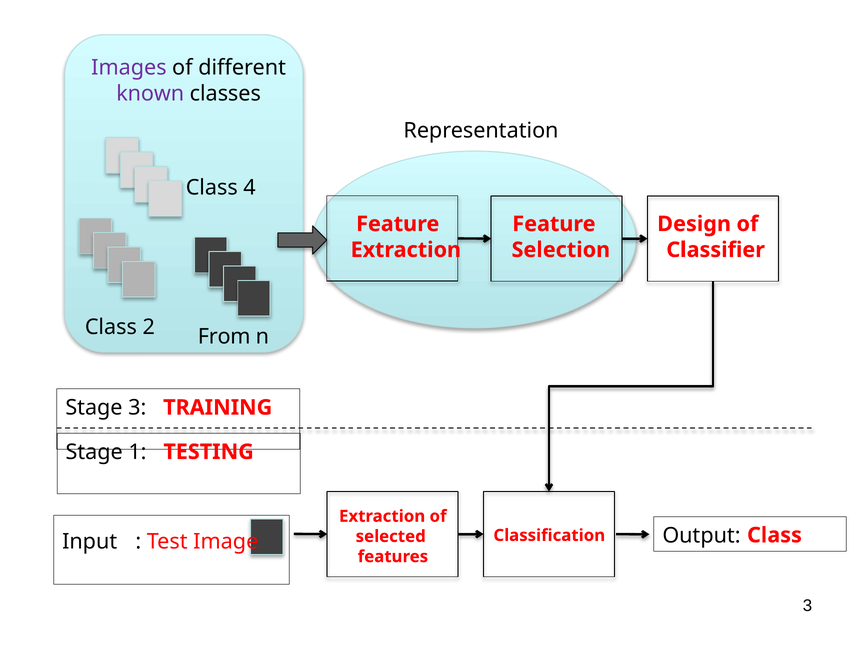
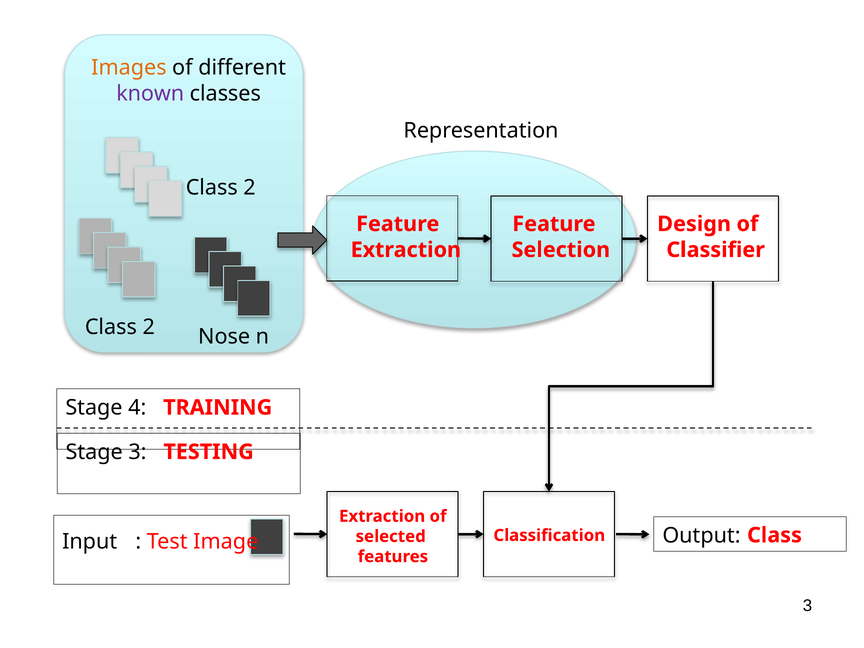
Images colour: purple -> orange
4 at (250, 188): 4 -> 2
From: From -> Nose
Stage 3: 3 -> 4
Stage 1: 1 -> 3
